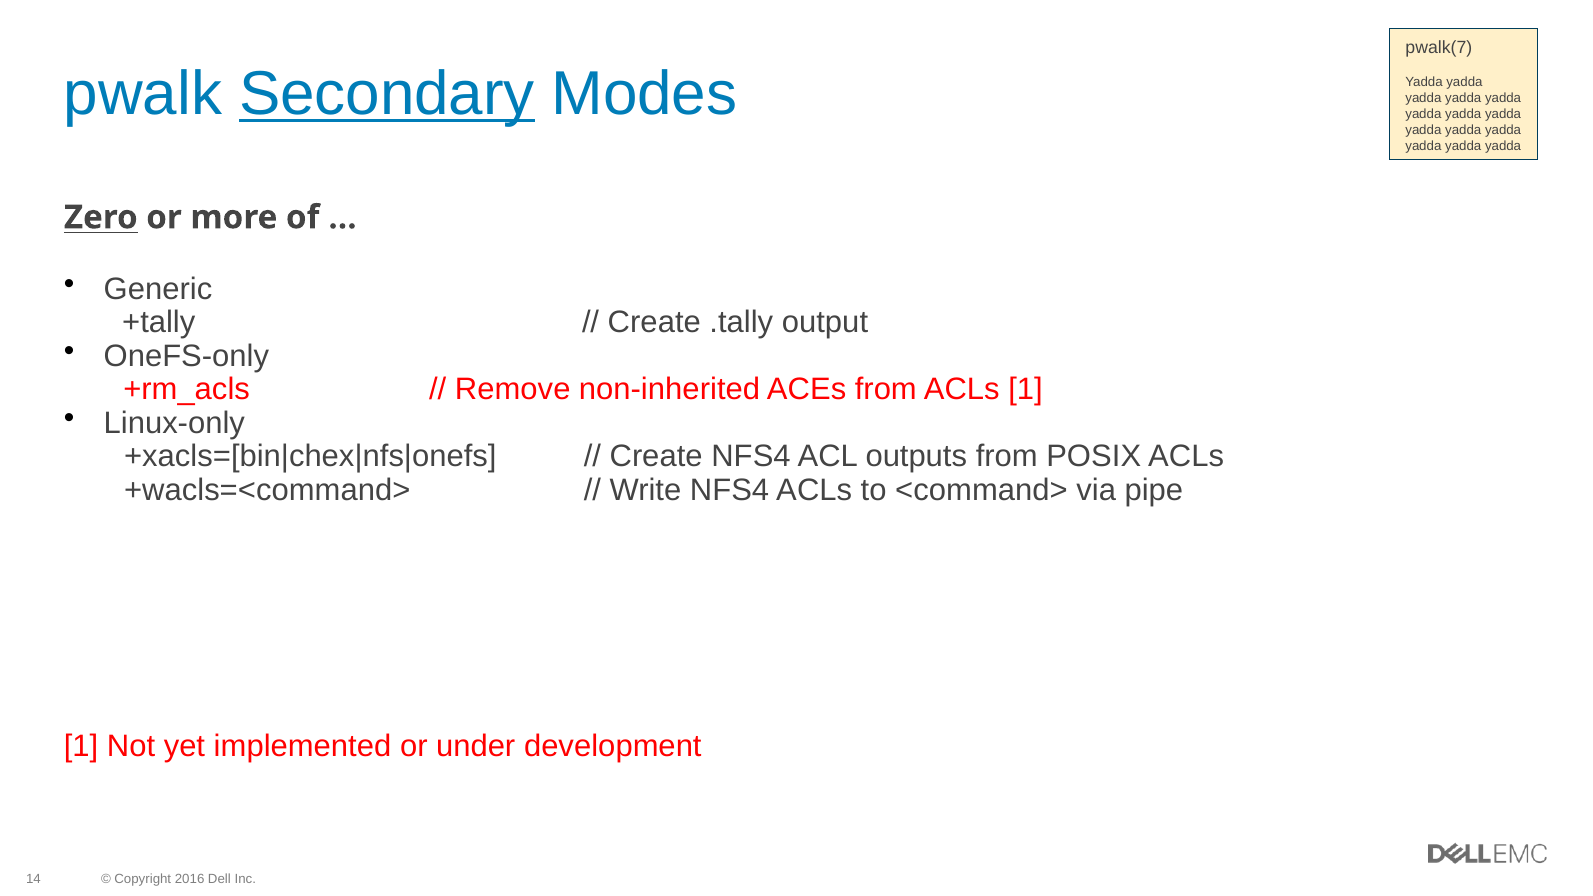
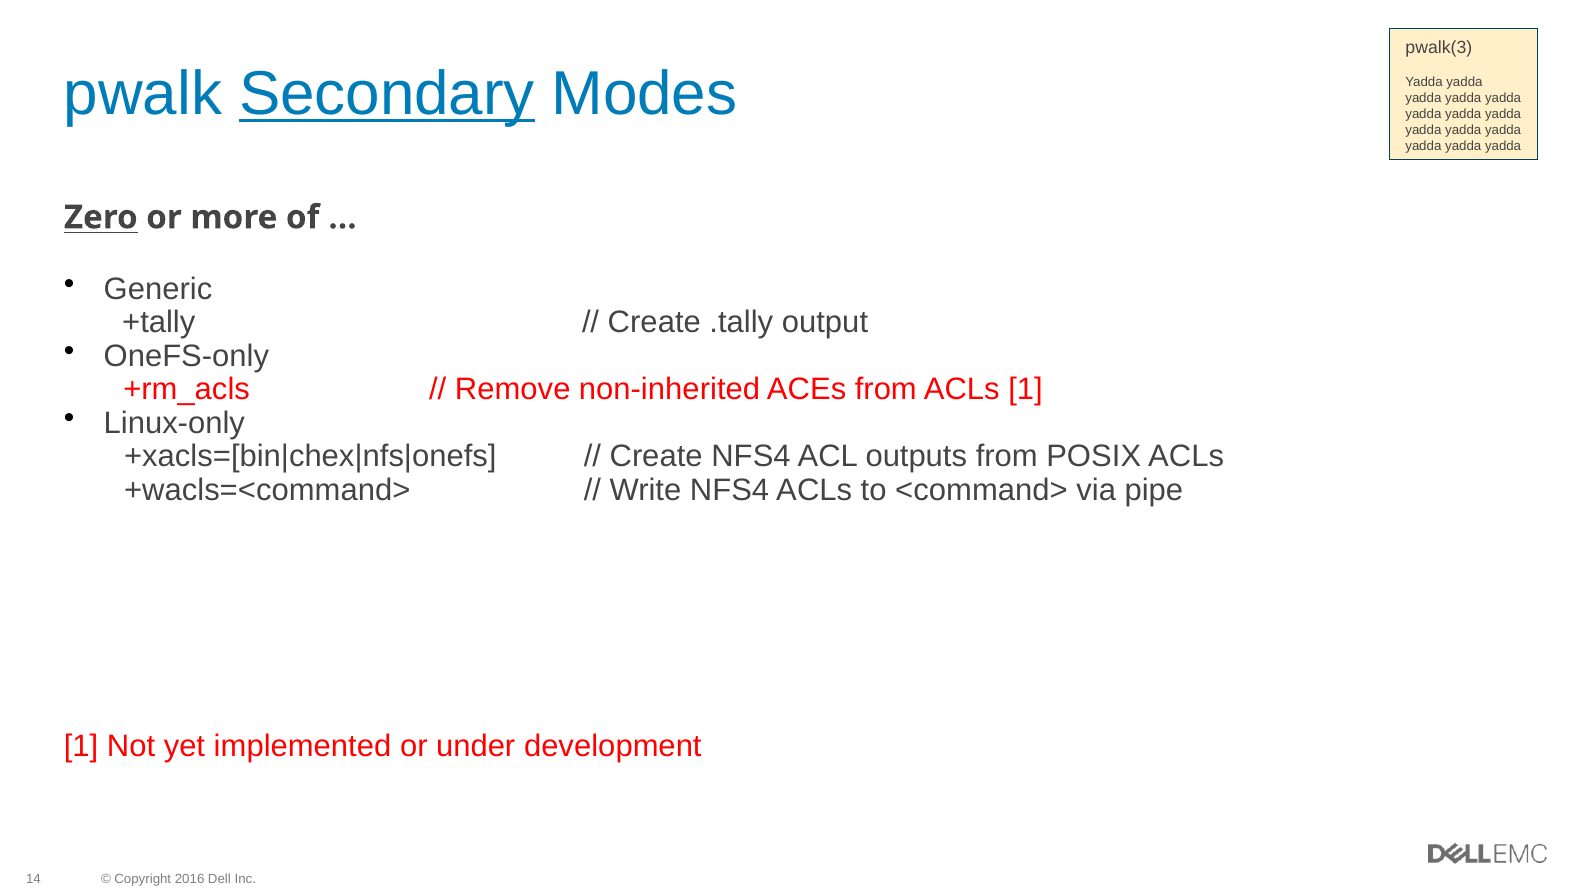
pwalk(7: pwalk(7 -> pwalk(3
